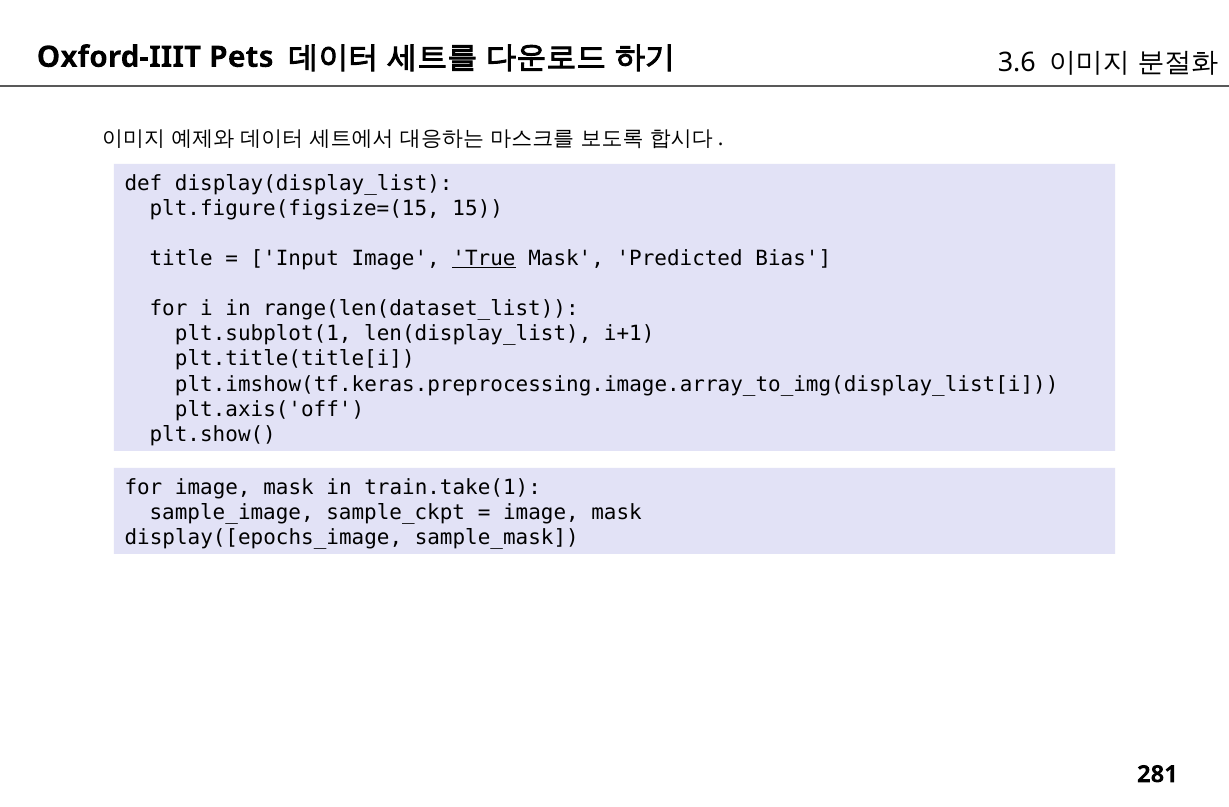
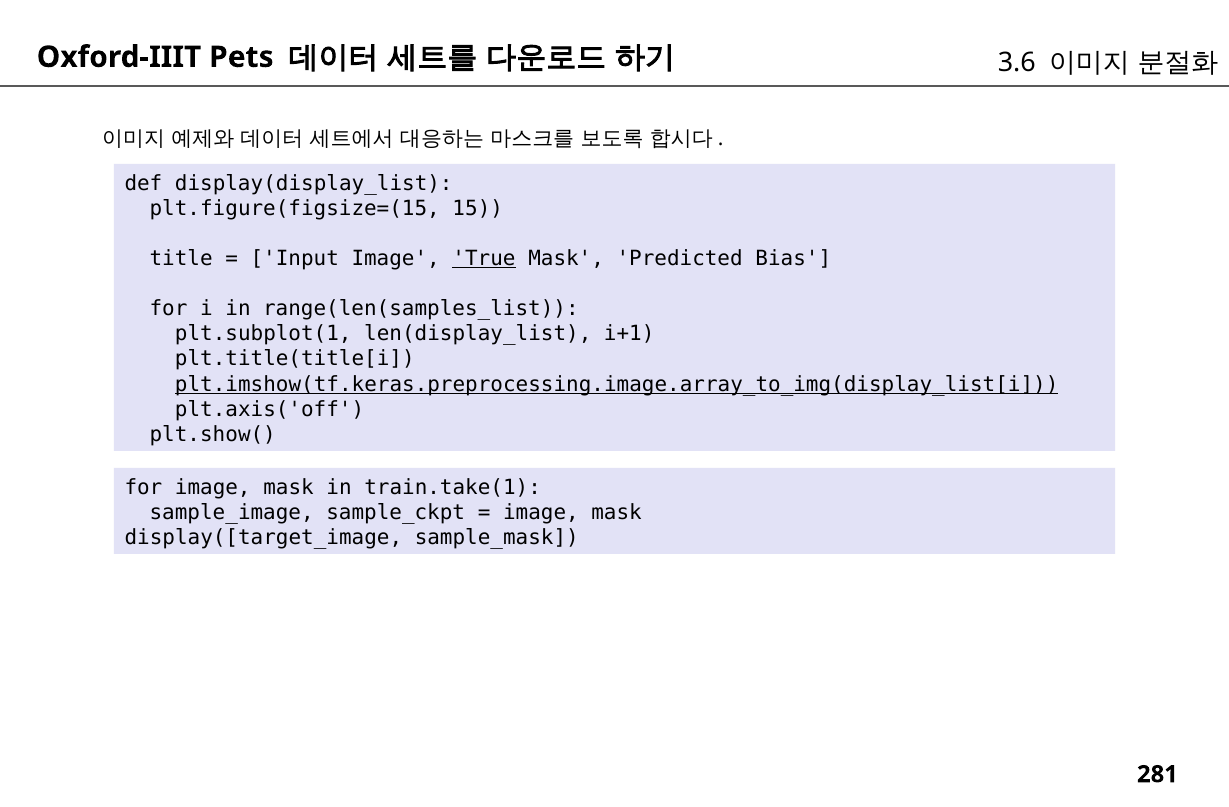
range(len(dataset_list: range(len(dataset_list -> range(len(samples_list
plt.imshow(tf.keras.preprocessing.image.array_to_img(display_list[i underline: none -> present
display([epochs_image: display([epochs_image -> display([target_image
